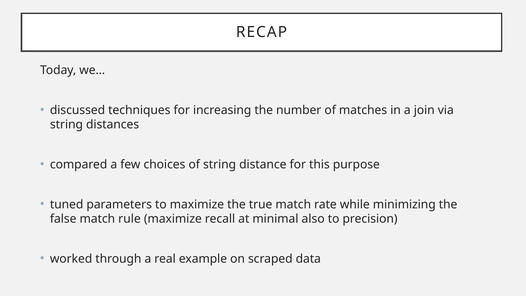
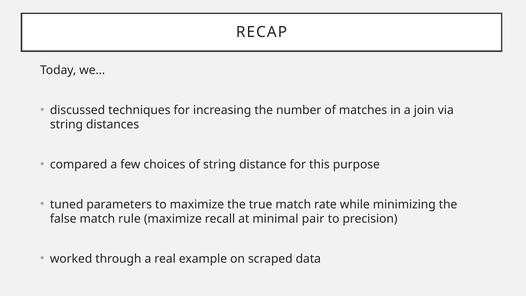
also: also -> pair
